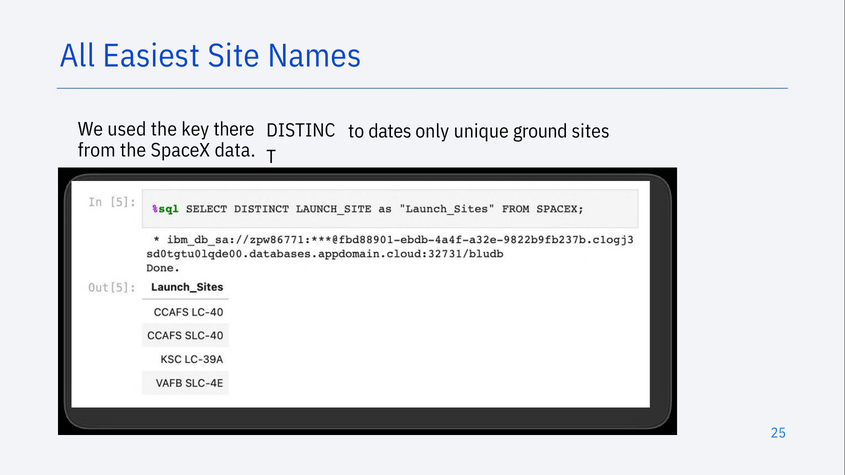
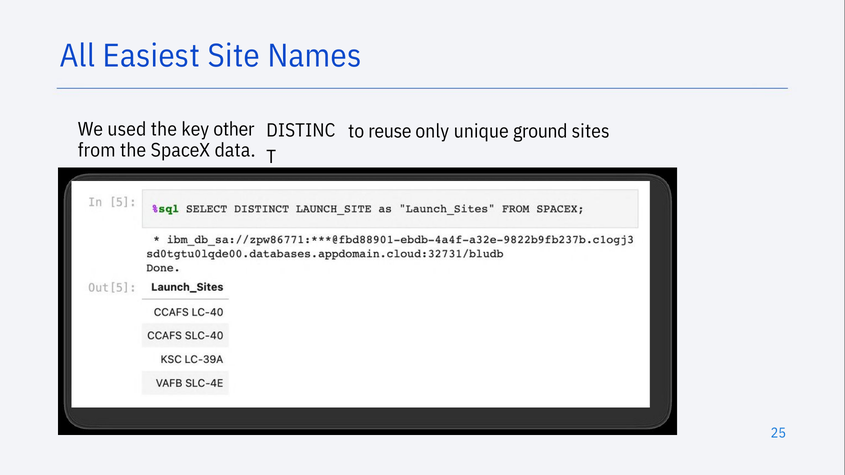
there: there -> other
dates: dates -> reuse
